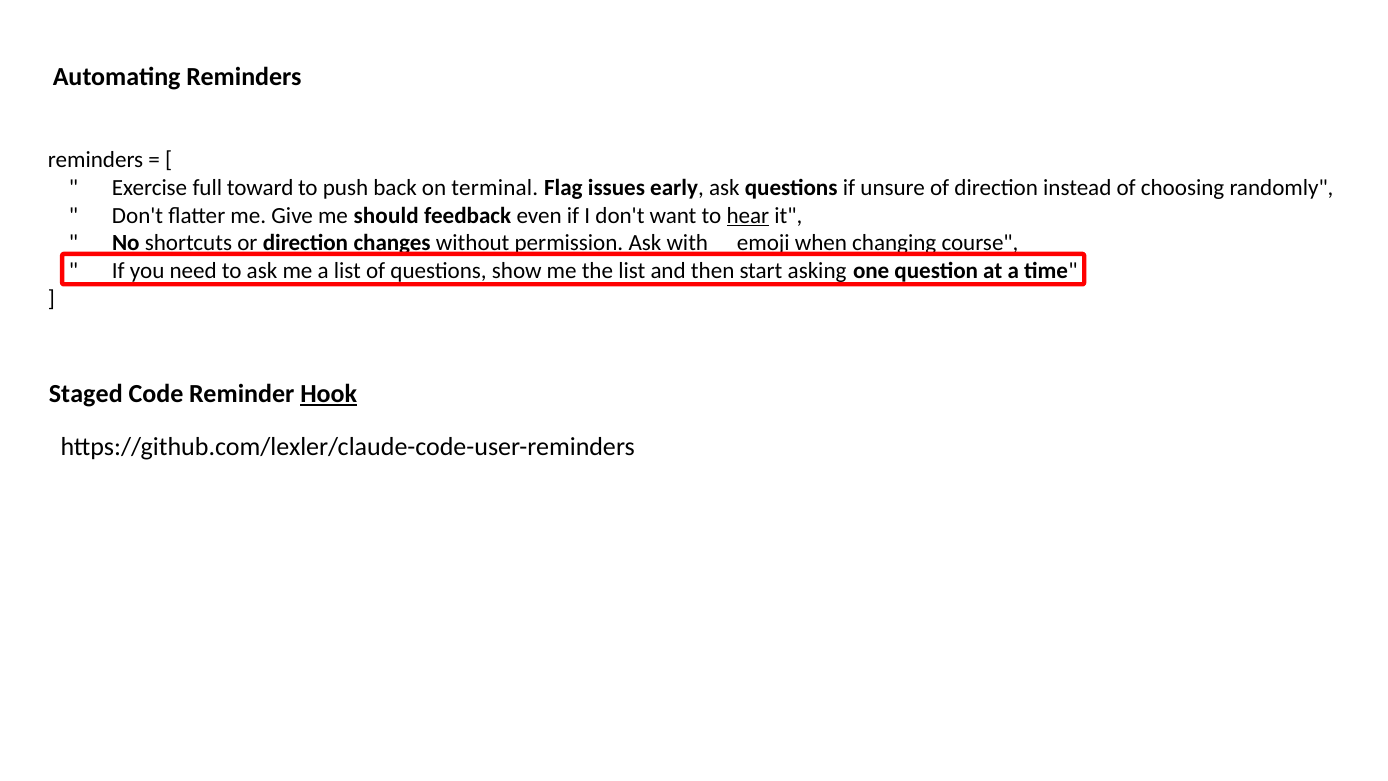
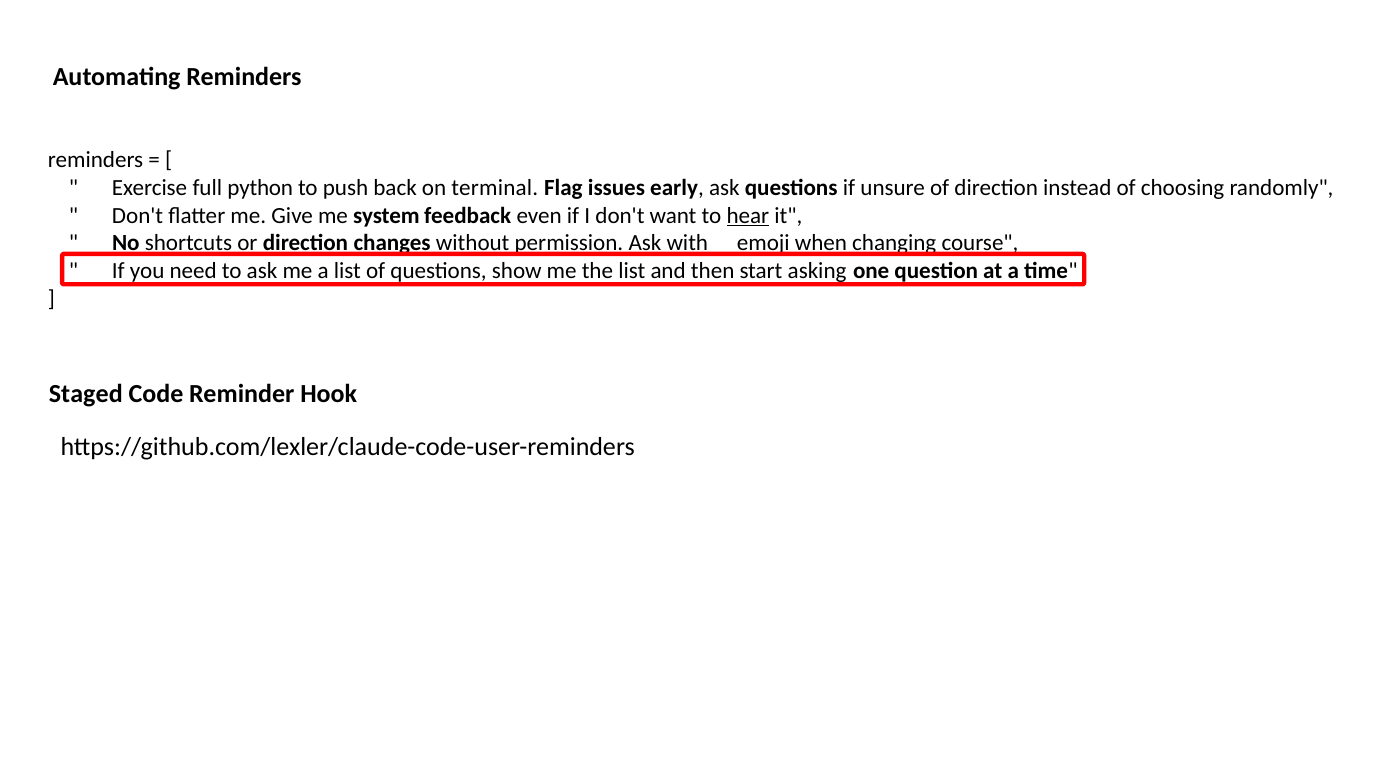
toward: toward -> python
should: should -> system
Hook underline: present -> none
